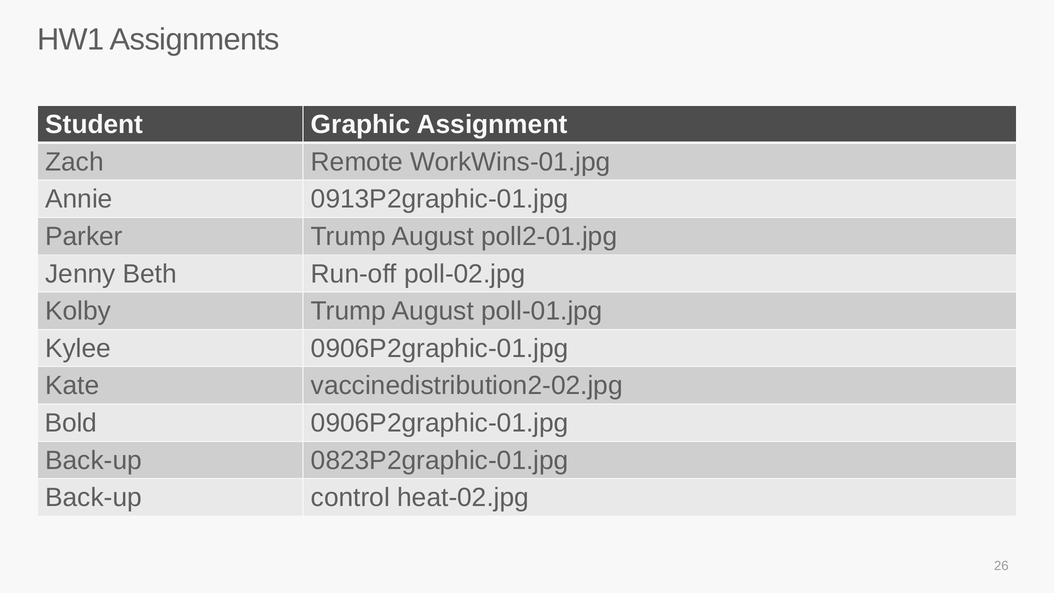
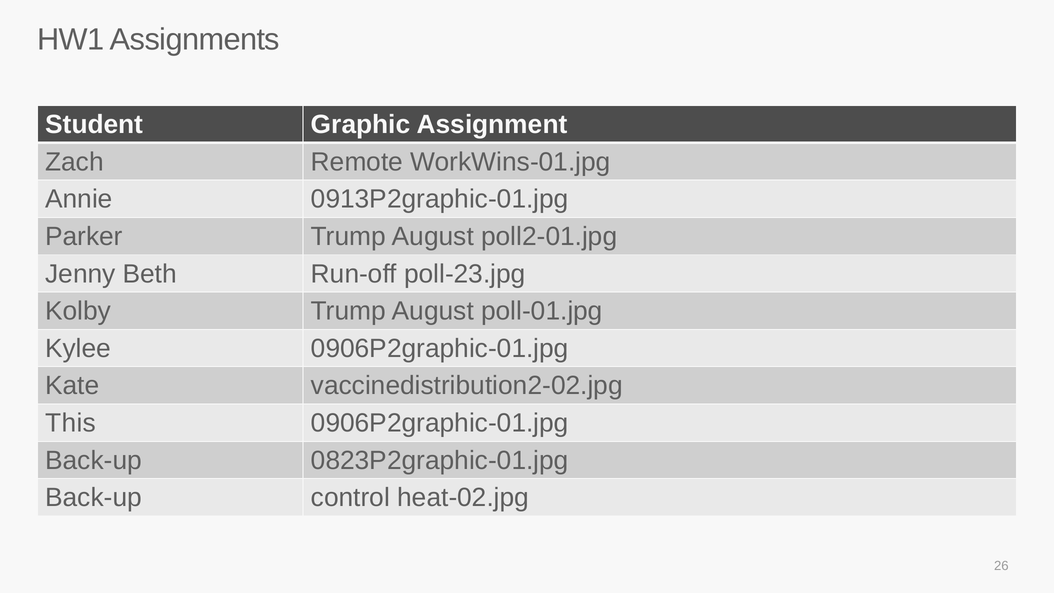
poll-02.jpg: poll-02.jpg -> poll-23.jpg
Bold: Bold -> This
